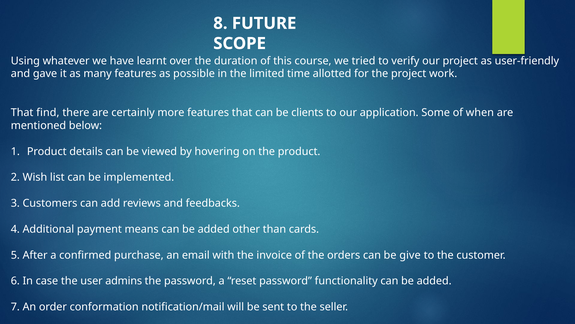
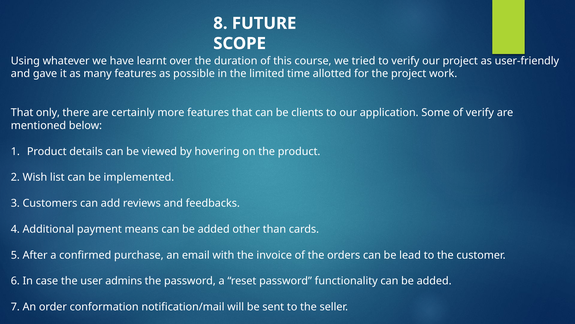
find: find -> only
of when: when -> verify
give: give -> lead
